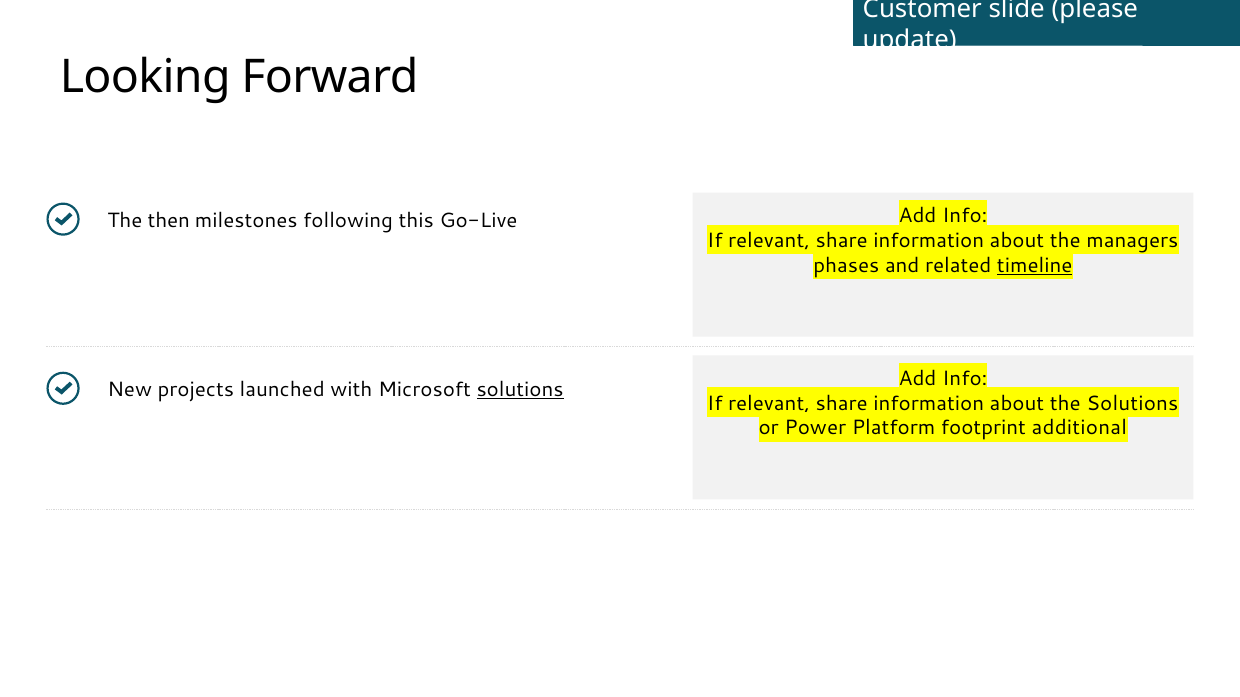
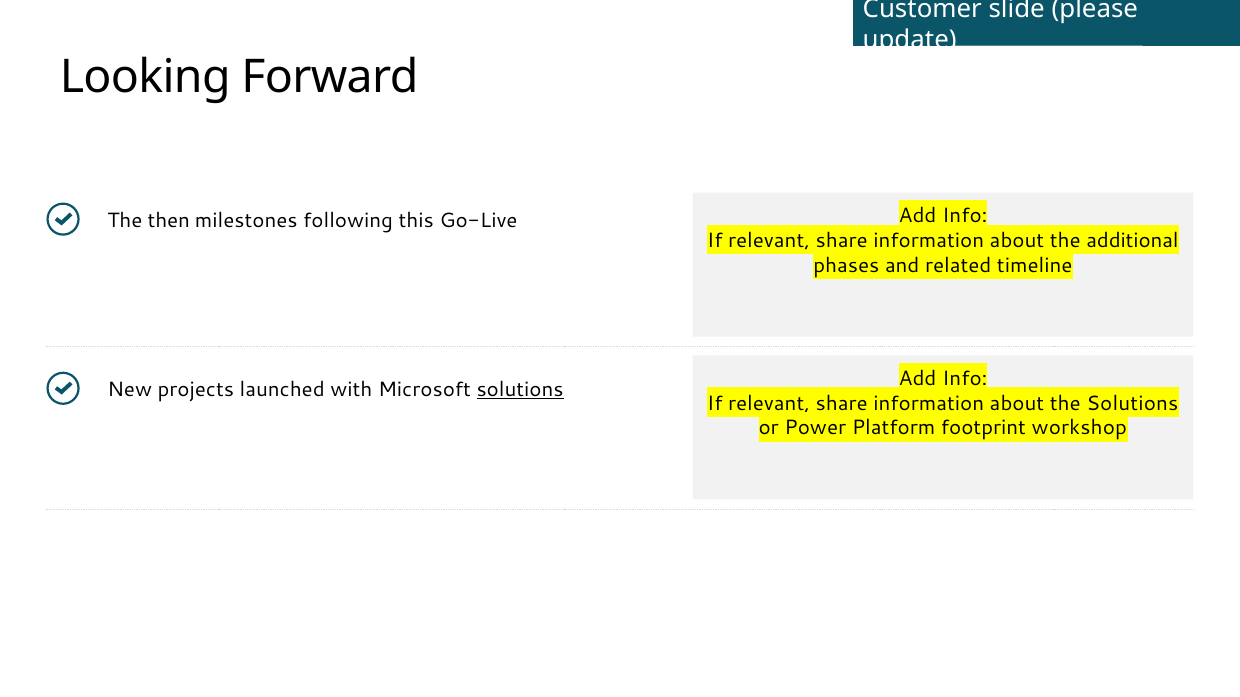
managers: managers -> additional
timeline underline: present -> none
additional: additional -> workshop
